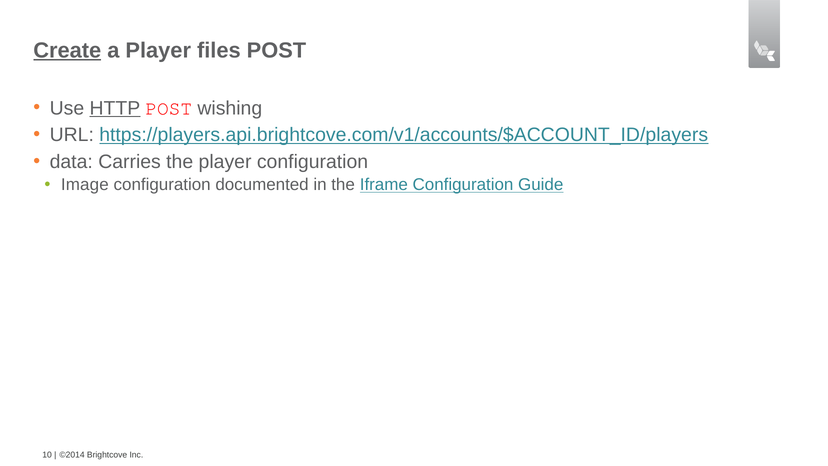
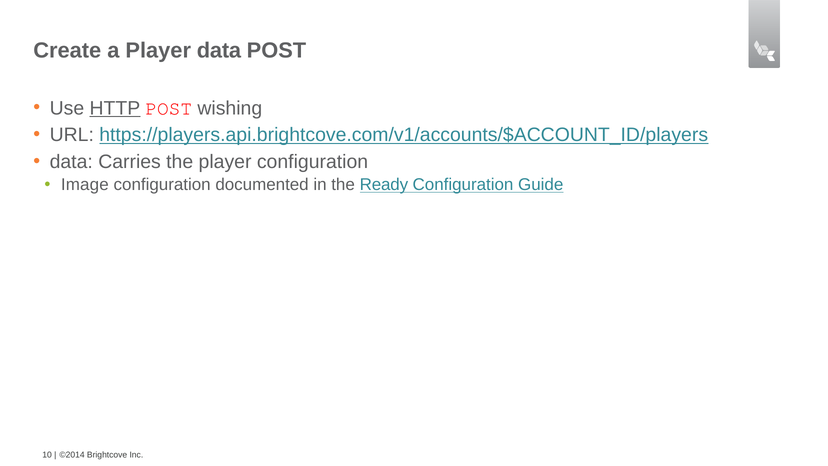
Create underline: present -> none
Player files: files -> data
Iframe: Iframe -> Ready
